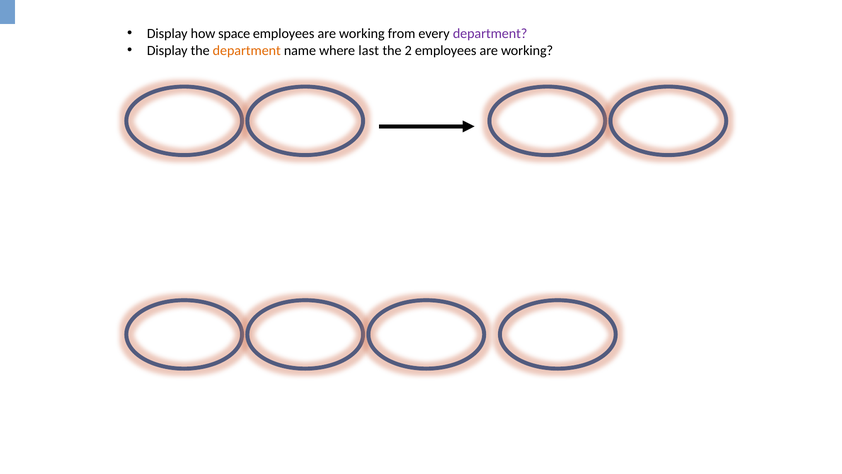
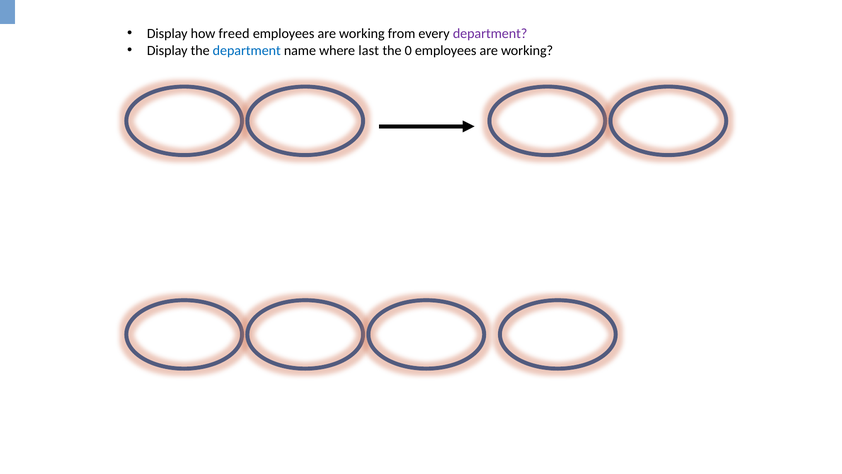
space: space -> freed
department at (247, 50) colour: orange -> blue
2: 2 -> 0
